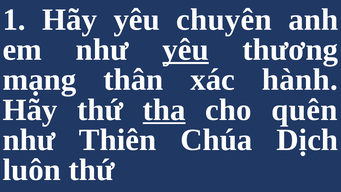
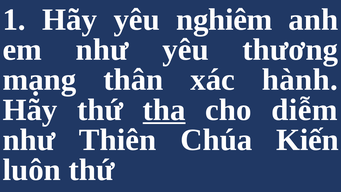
chuyên: chuyên -> nghiêm
yêu at (186, 50) underline: present -> none
quên: quên -> diễm
Dịch: Dịch -> Kiến
